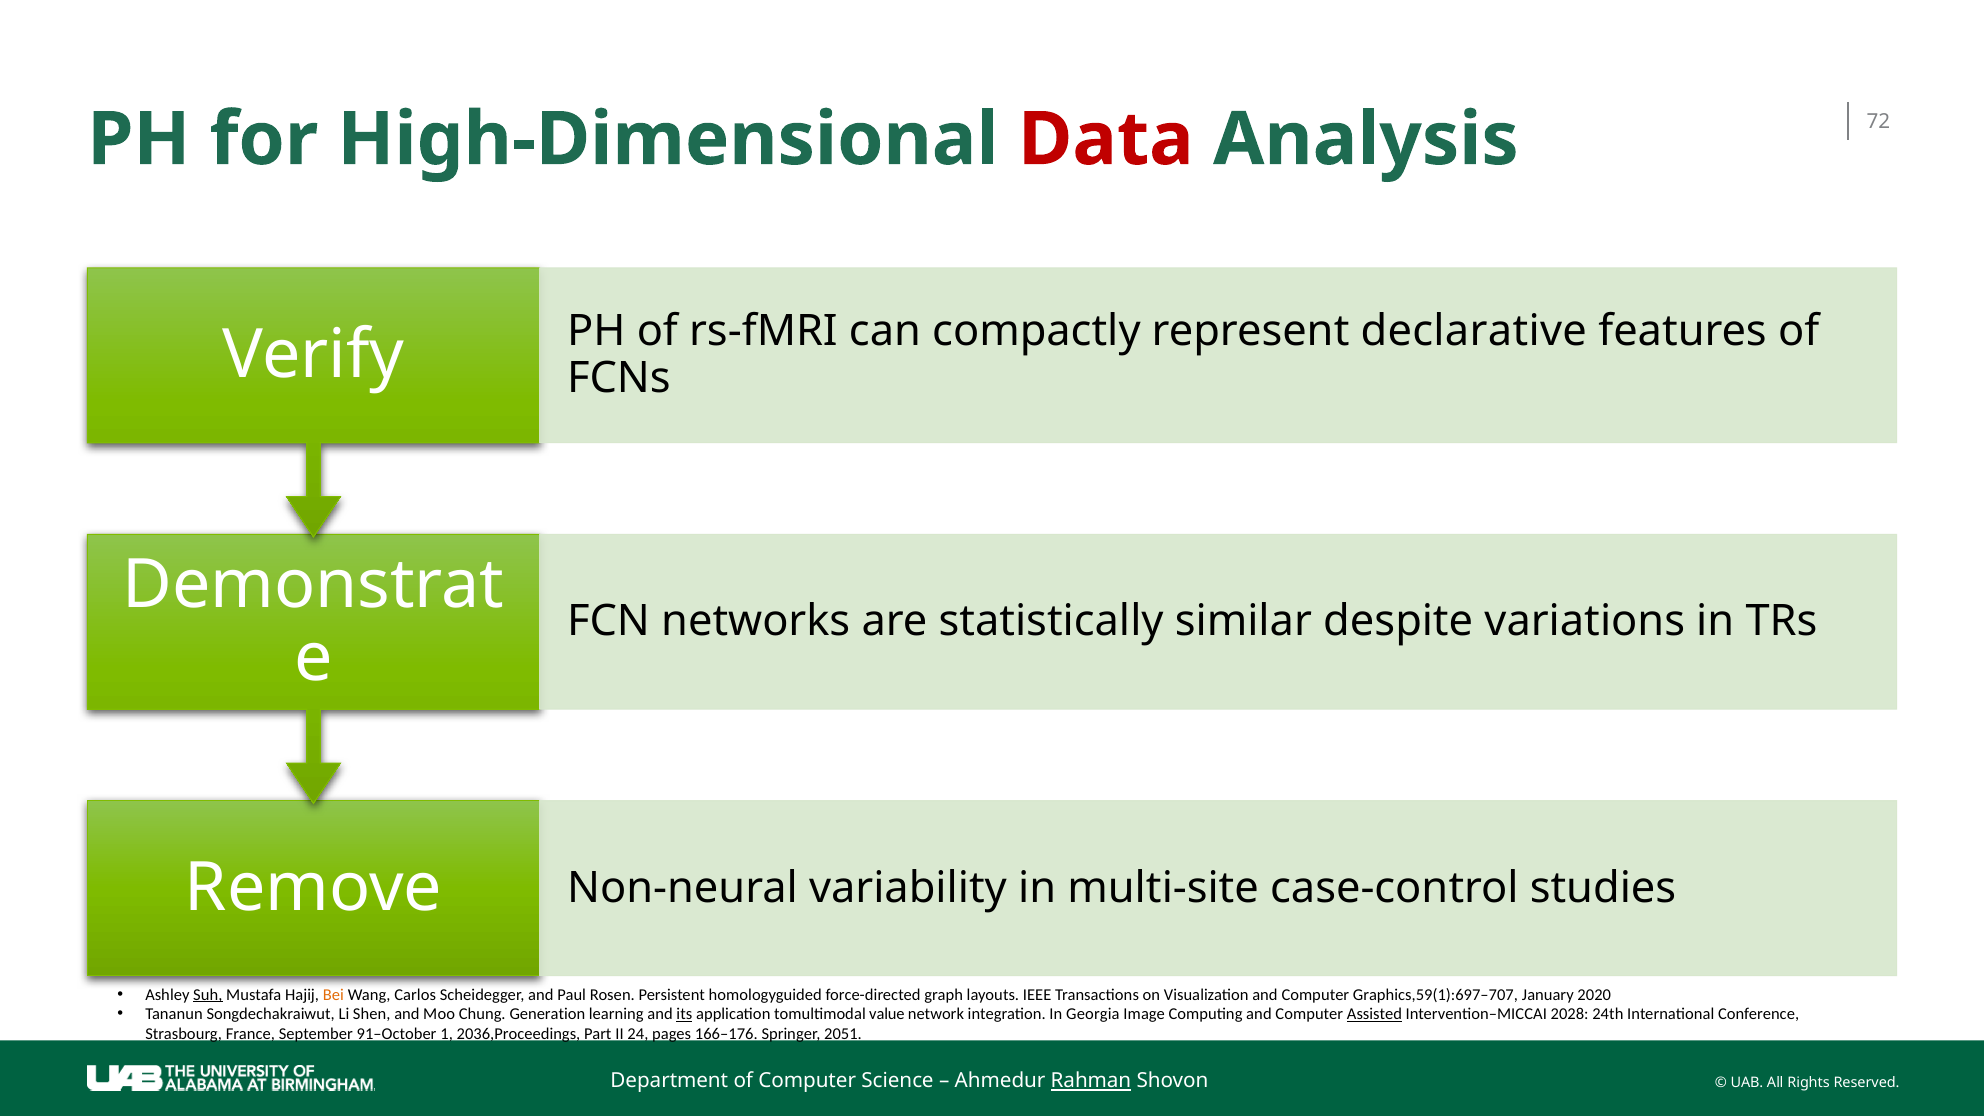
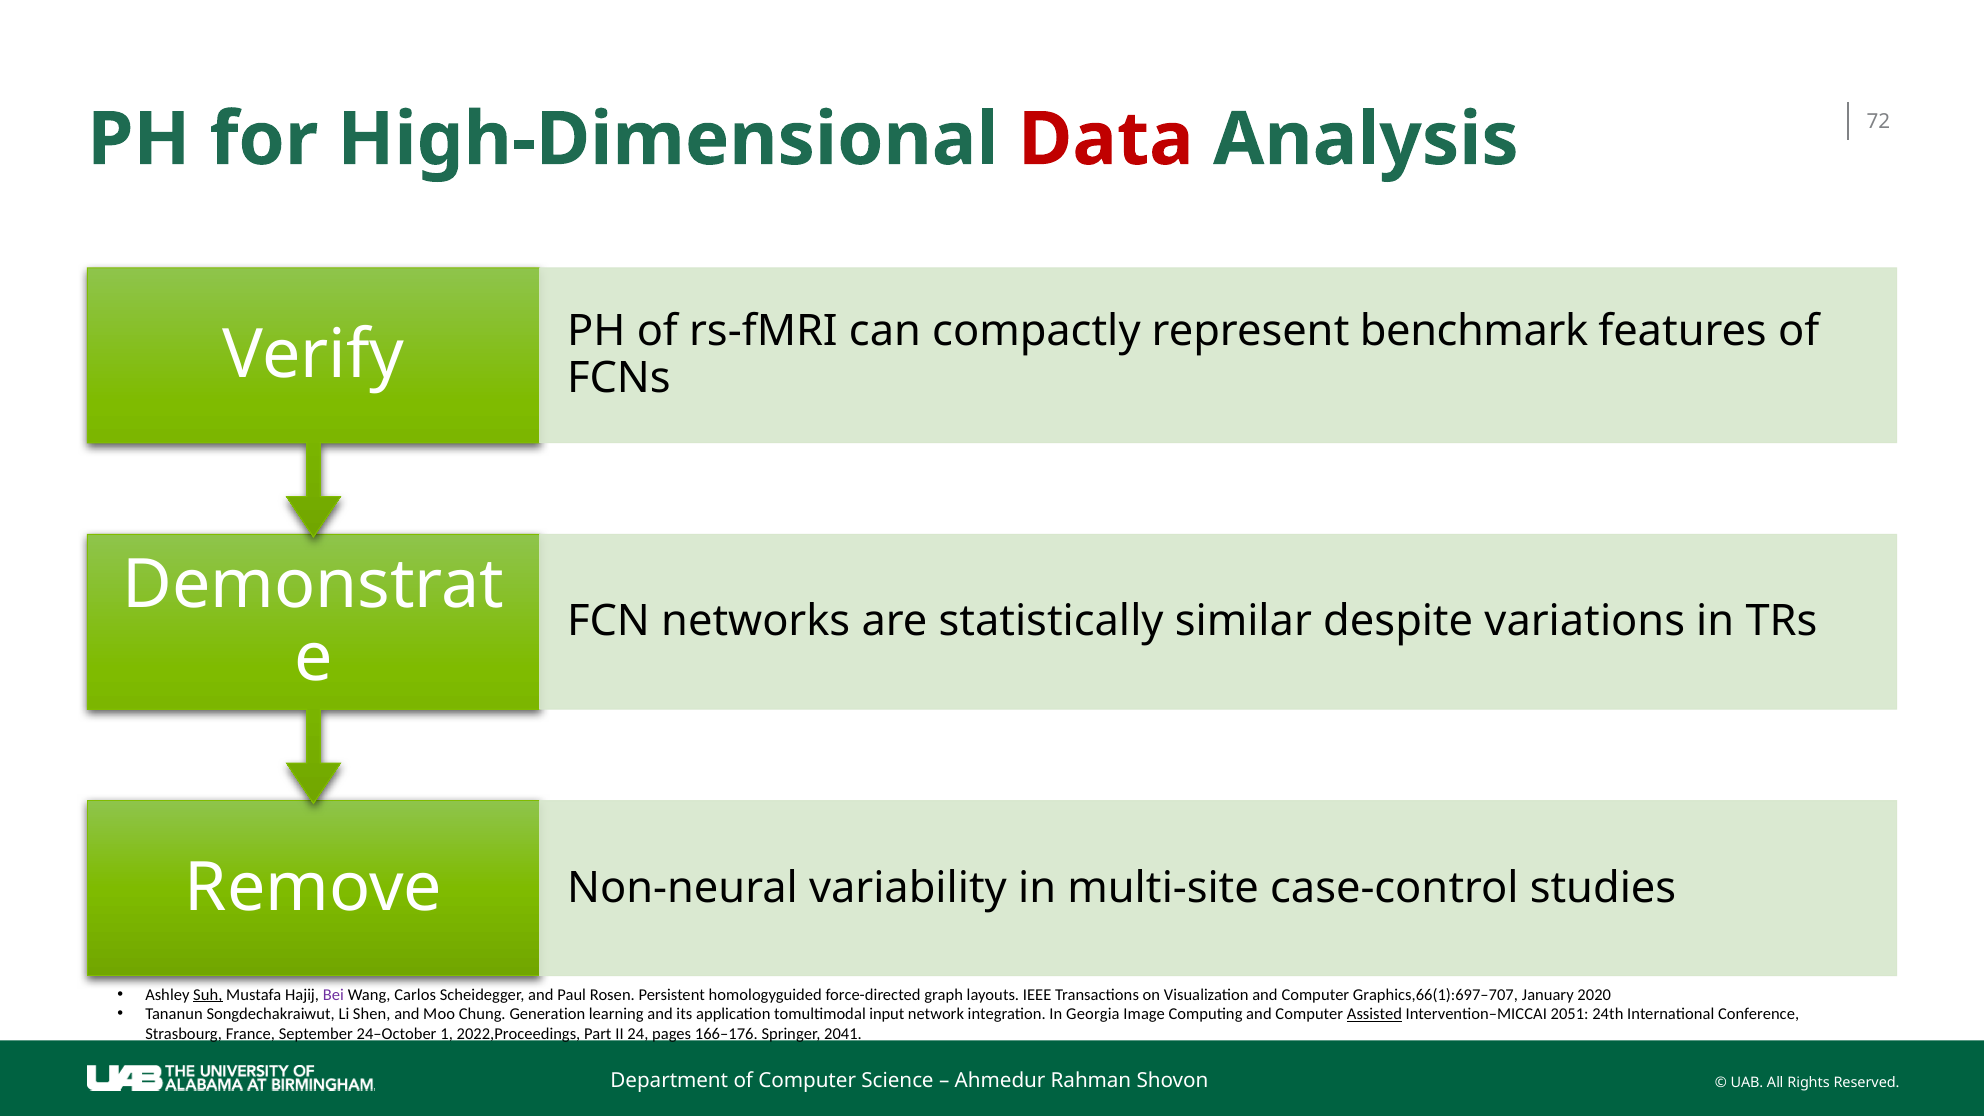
declarative: declarative -> benchmark
Bei colour: orange -> purple
Graphics,59(1):697–707: Graphics,59(1):697–707 -> Graphics,66(1):697–707
its underline: present -> none
value: value -> input
2028: 2028 -> 2051
91–October: 91–October -> 24–October
2036,Proceedings: 2036,Proceedings -> 2022,Proceedings
2051: 2051 -> 2041
Rahman underline: present -> none
